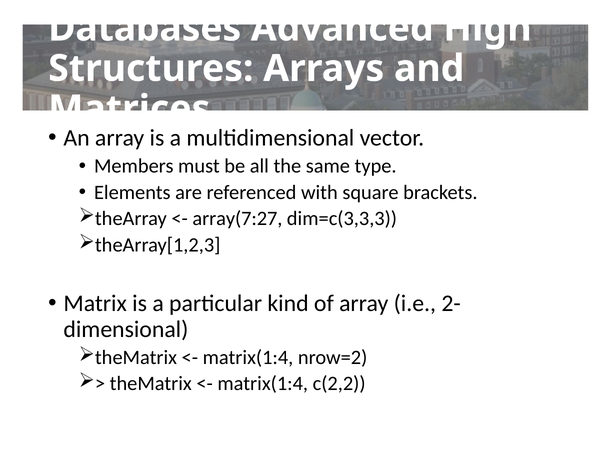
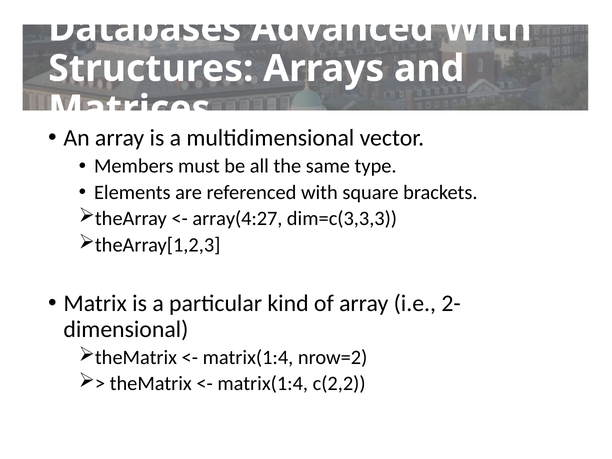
Advanced High: High -> With
array(7:27: array(7:27 -> array(4:27
